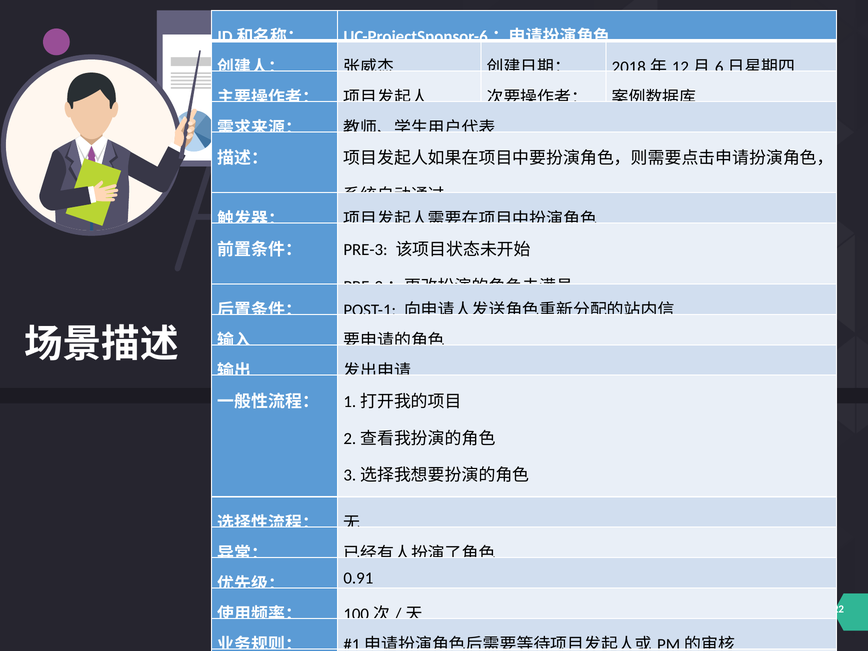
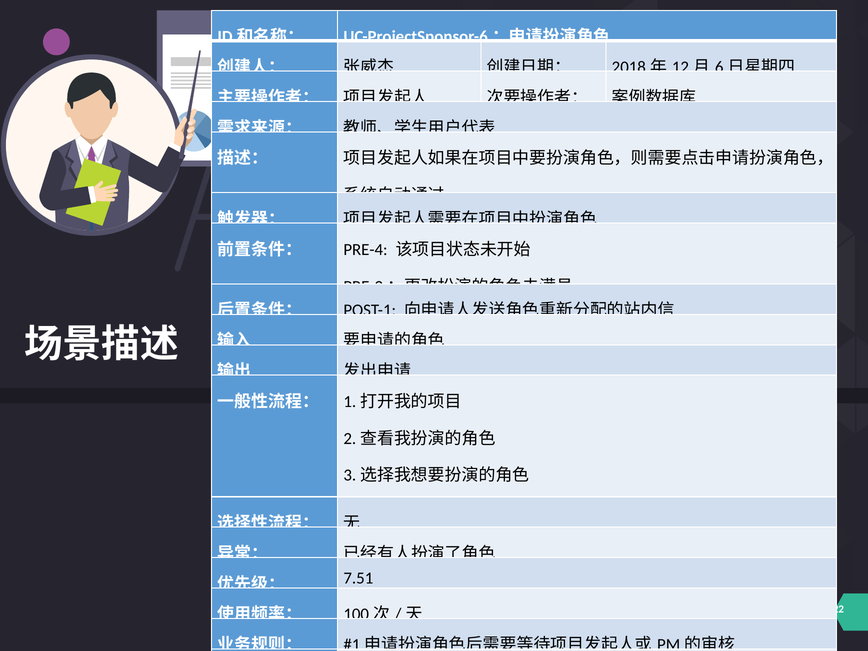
PRE-3: PRE-3 -> PRE-4
0.91: 0.91 -> 7.51
